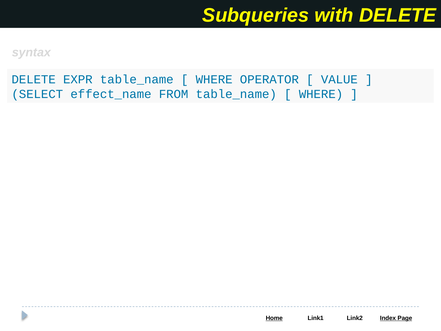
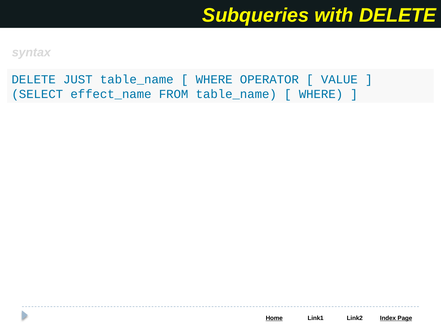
EXPR: EXPR -> JUST
